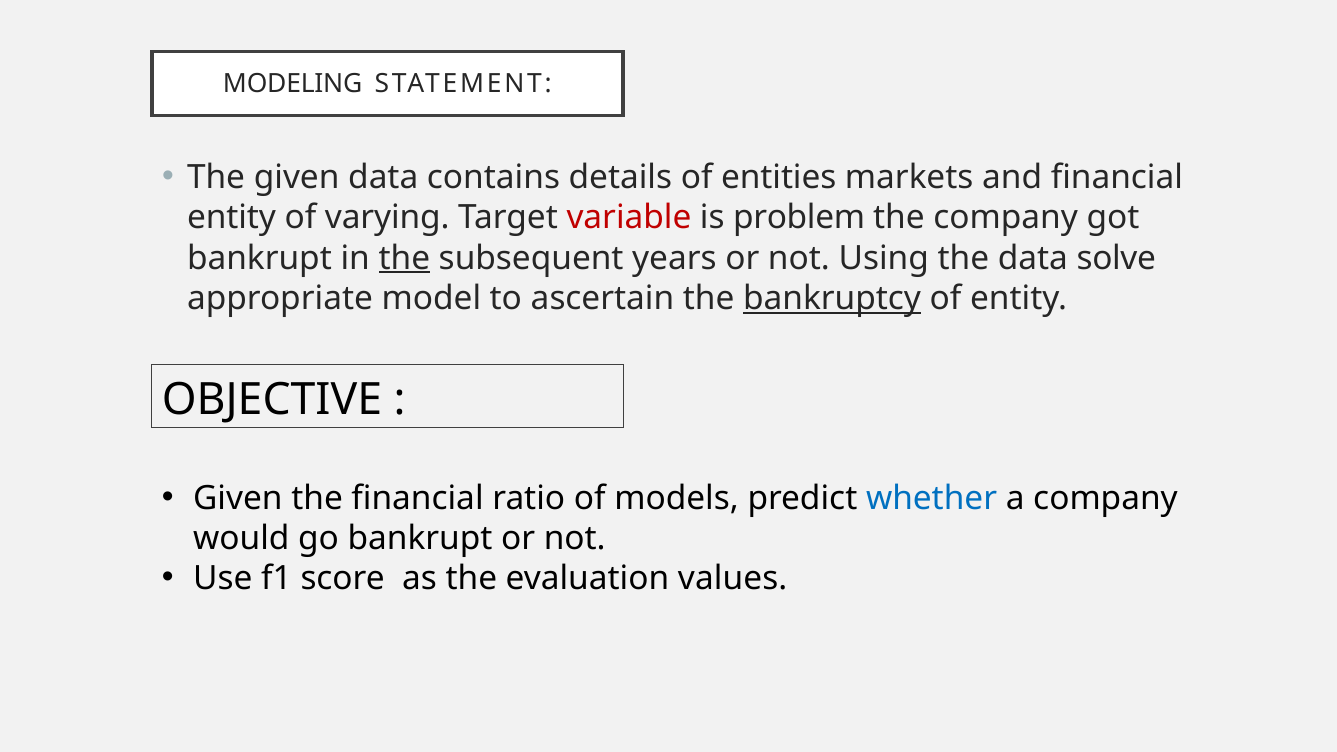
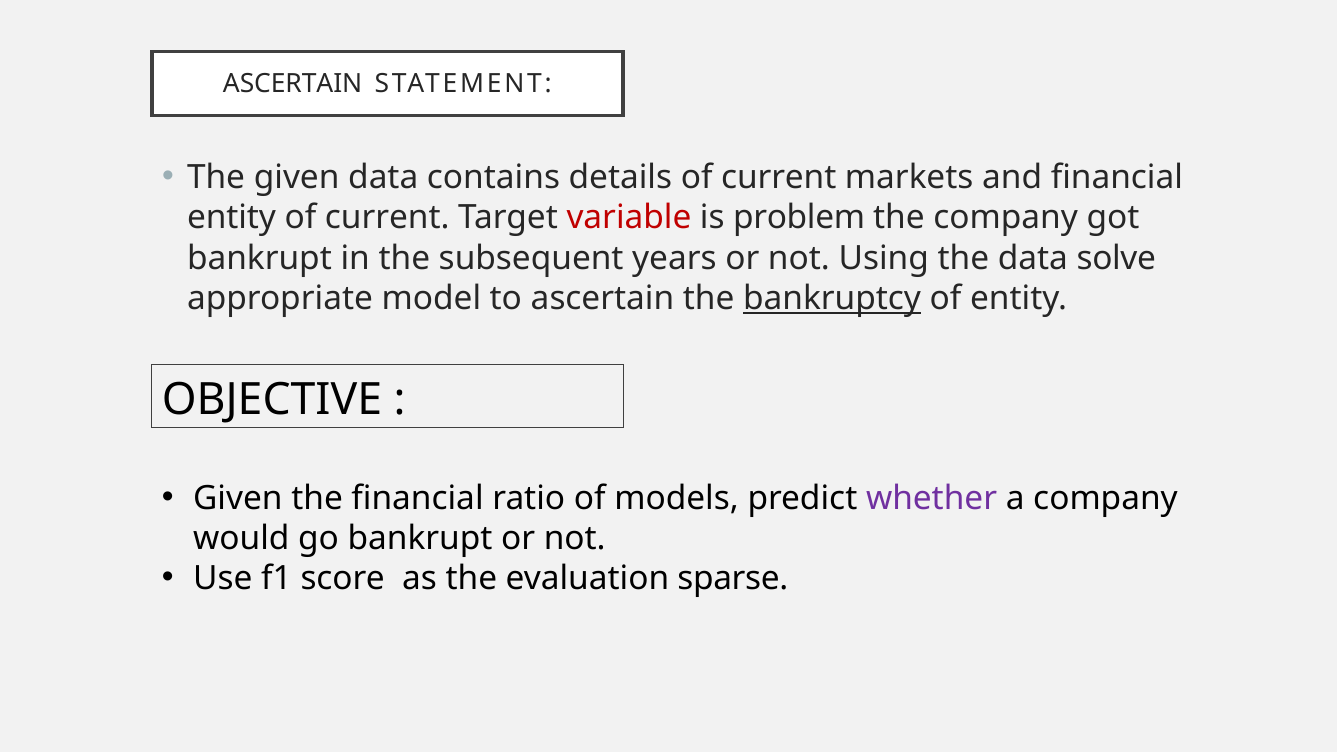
MODELING at (293, 83): MODELING -> ASCERTAIN
details of entities: entities -> current
varying at (387, 218): varying -> current
the at (404, 258) underline: present -> none
whether colour: blue -> purple
values: values -> sparse
